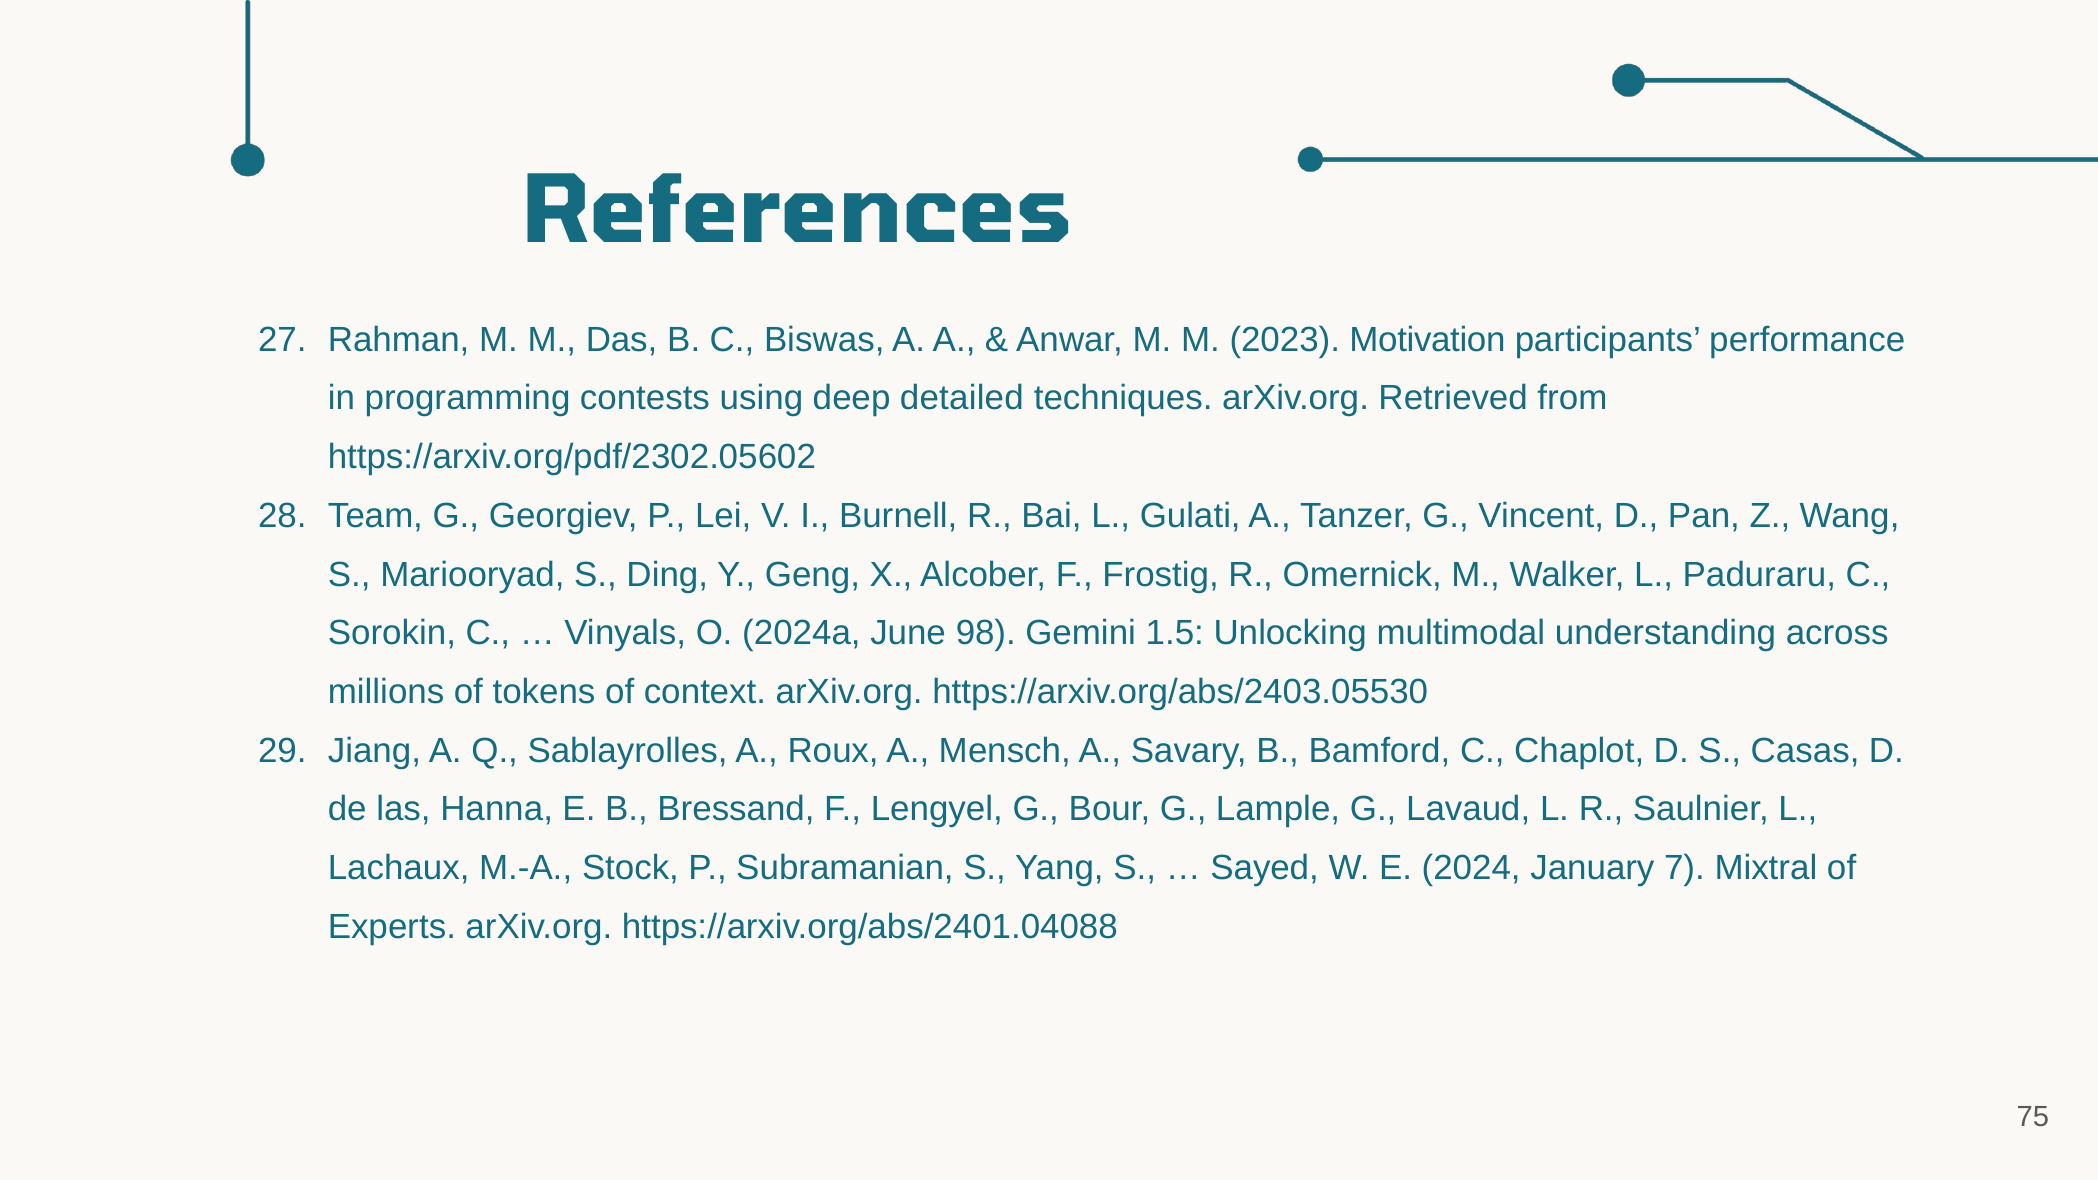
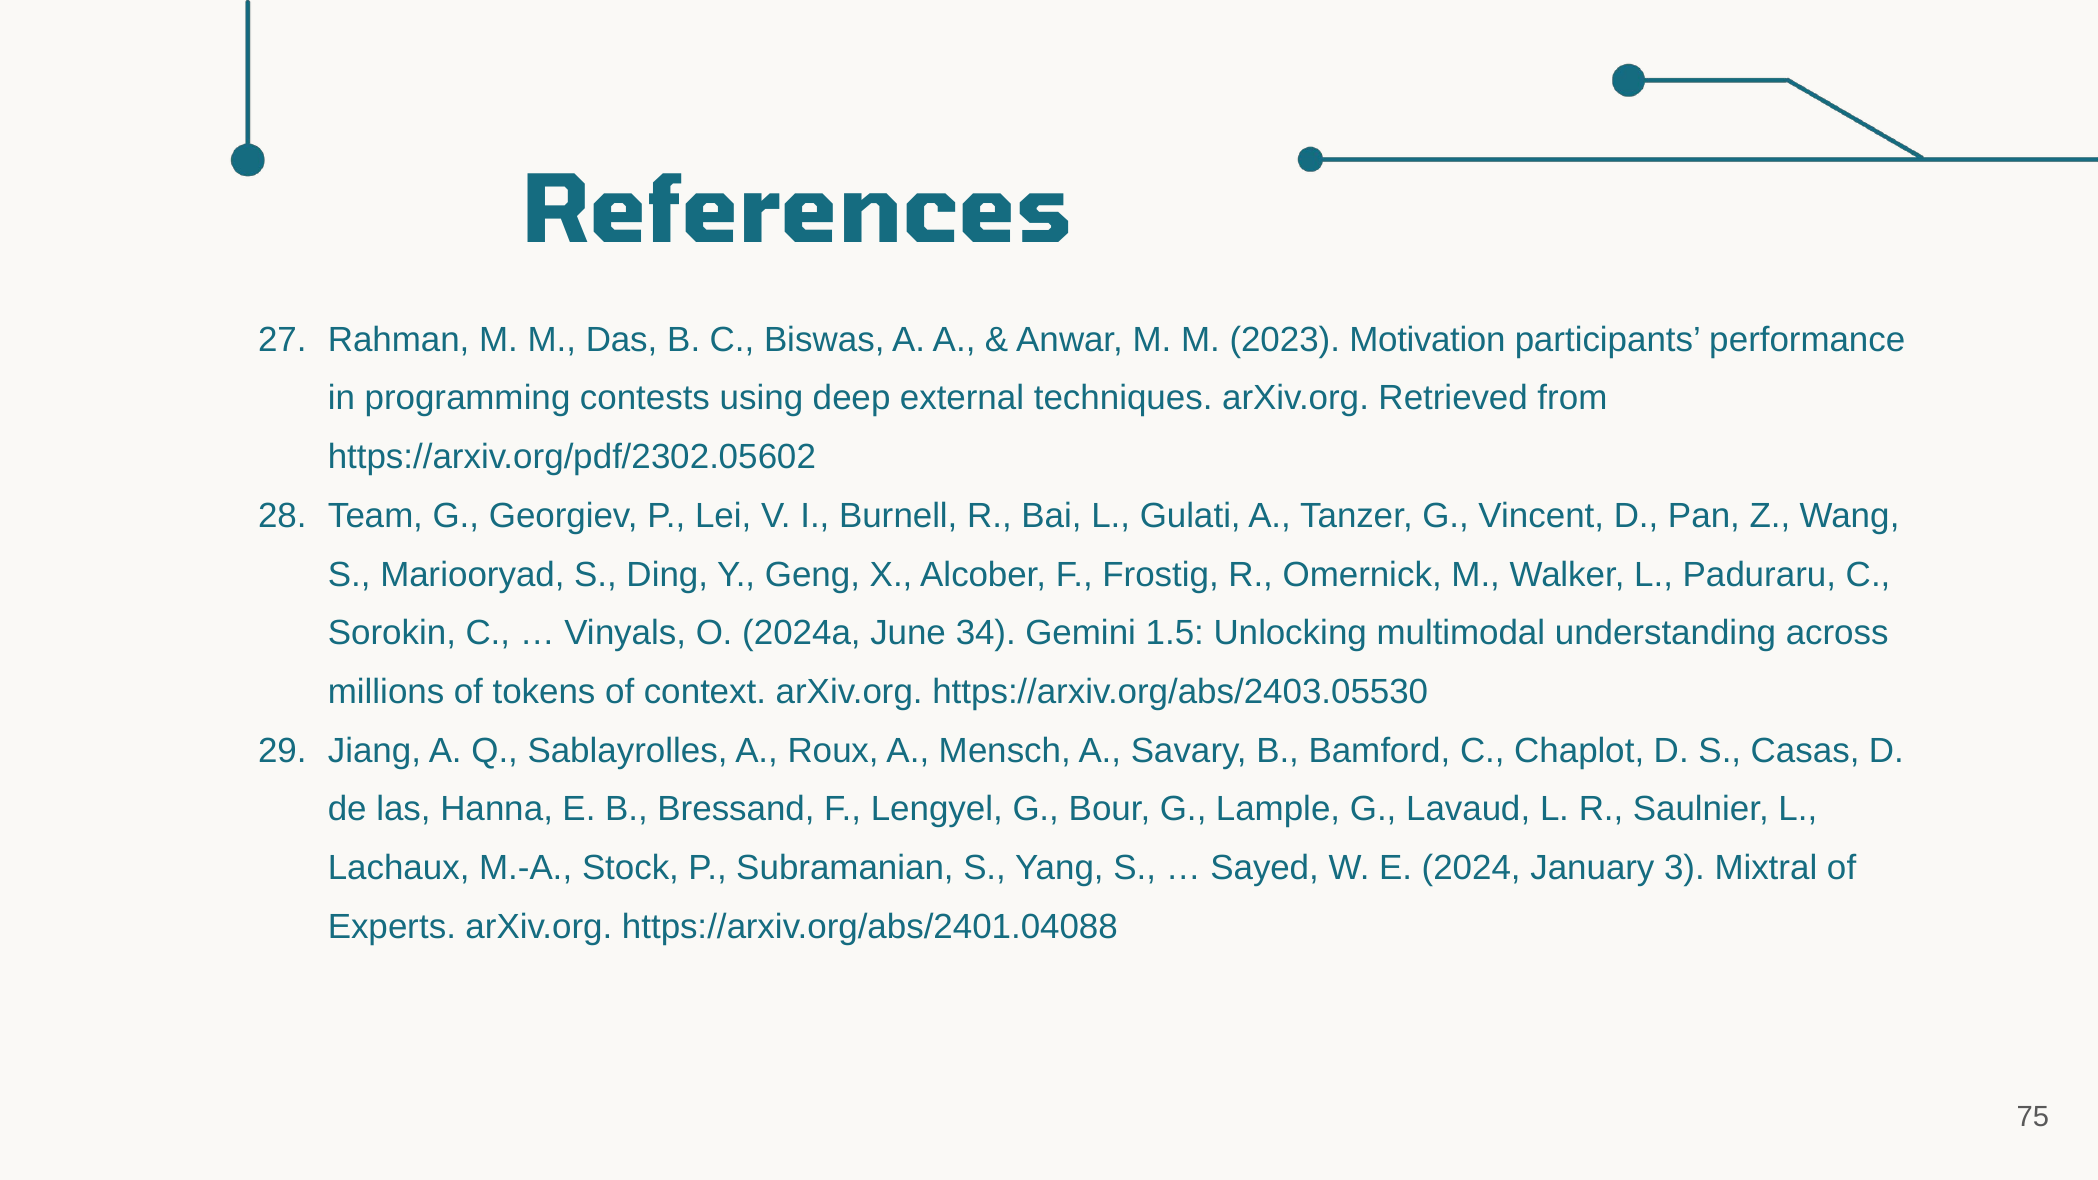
detailed: detailed -> external
98: 98 -> 34
7: 7 -> 3
